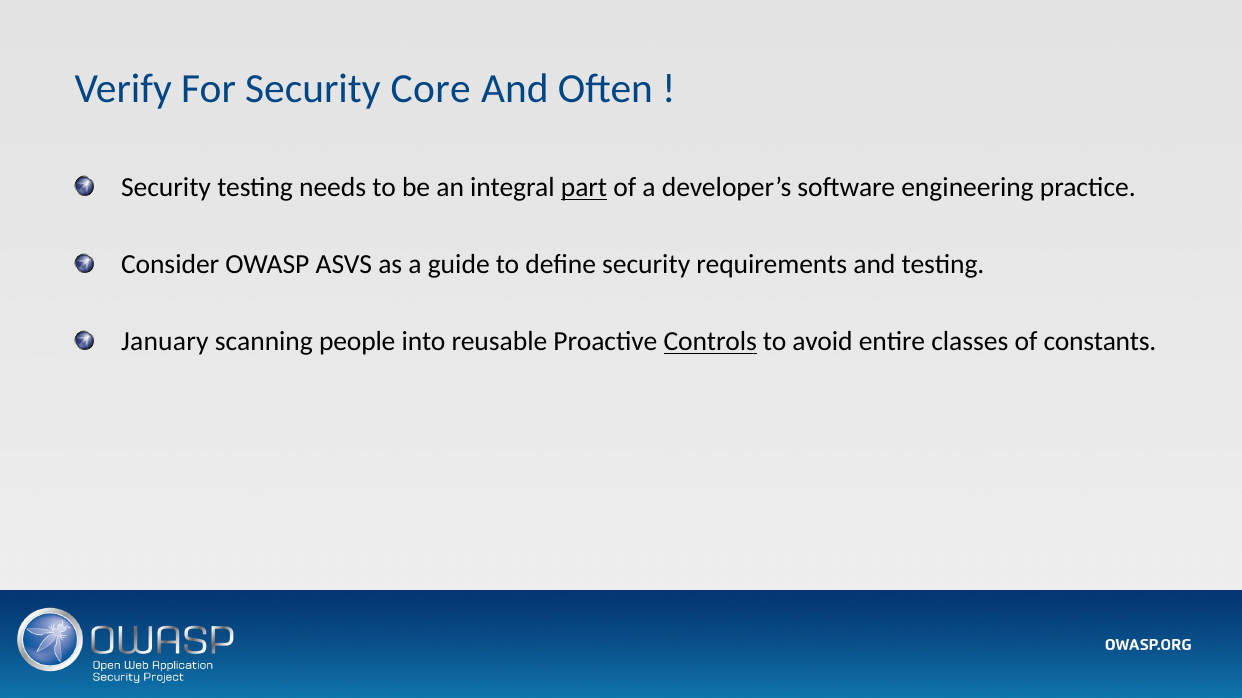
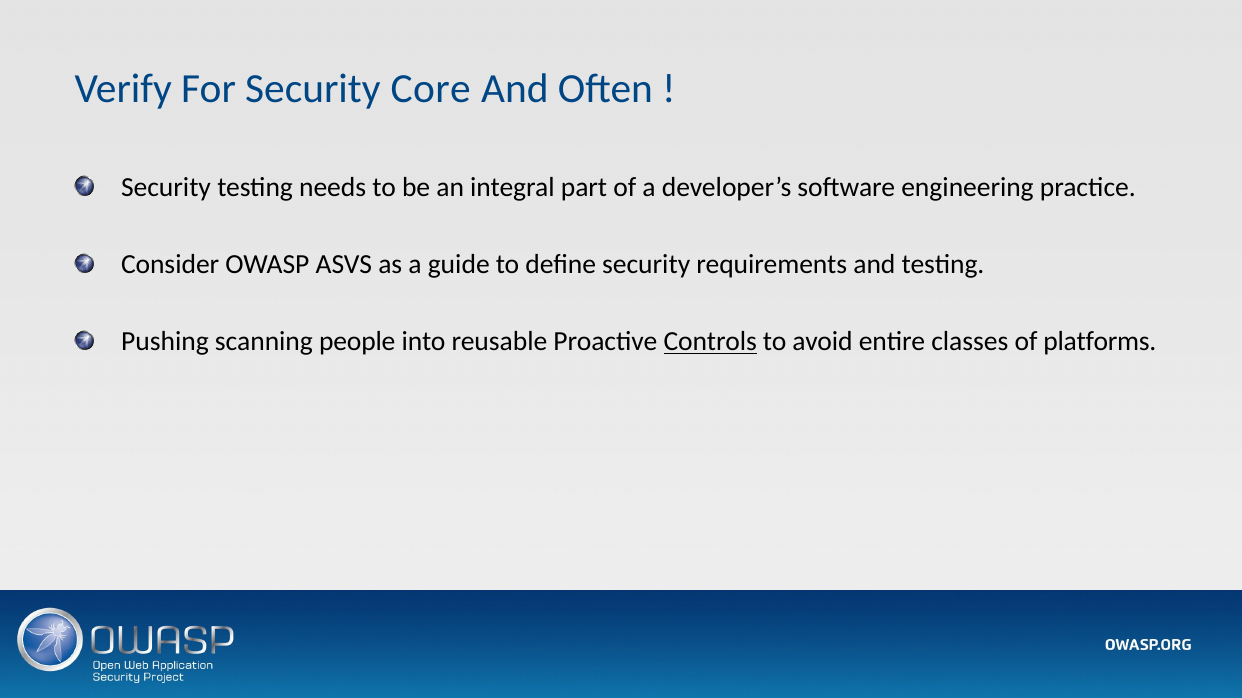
part underline: present -> none
January: January -> Pushing
constants: constants -> platforms
